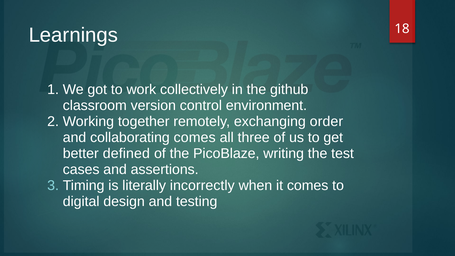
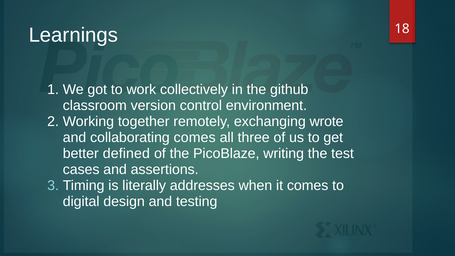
order: order -> wrote
incorrectly: incorrectly -> addresses
